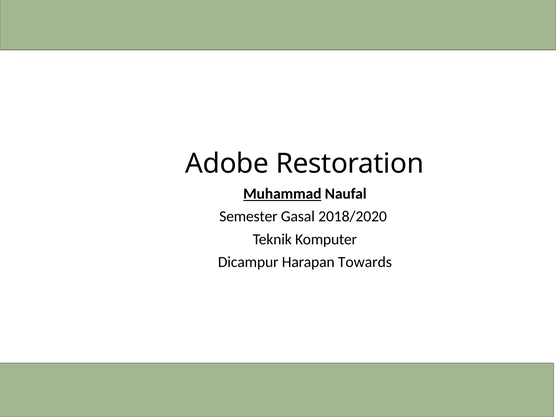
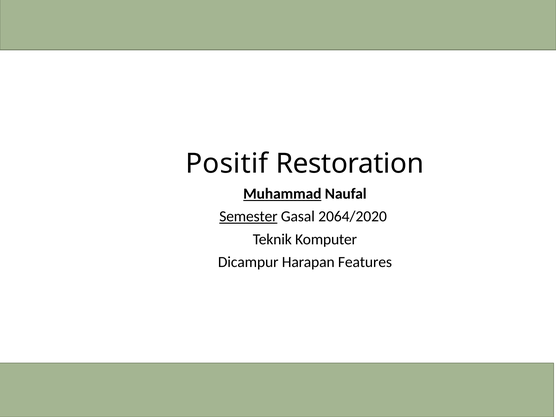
Adobe: Adobe -> Positif
Semester underline: none -> present
2018/2020: 2018/2020 -> 2064/2020
Towards: Towards -> Features
